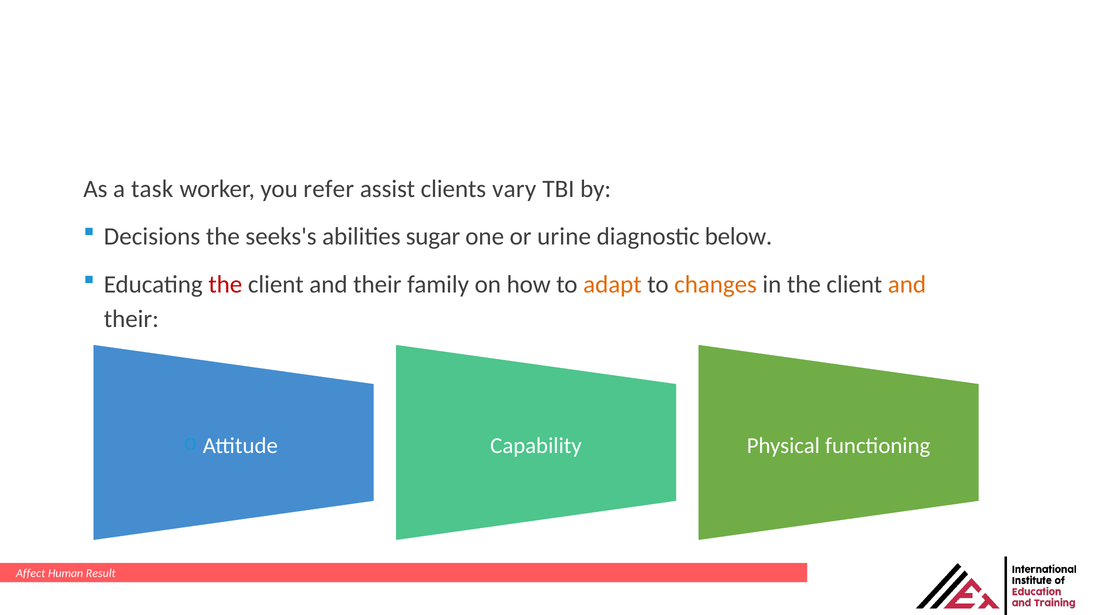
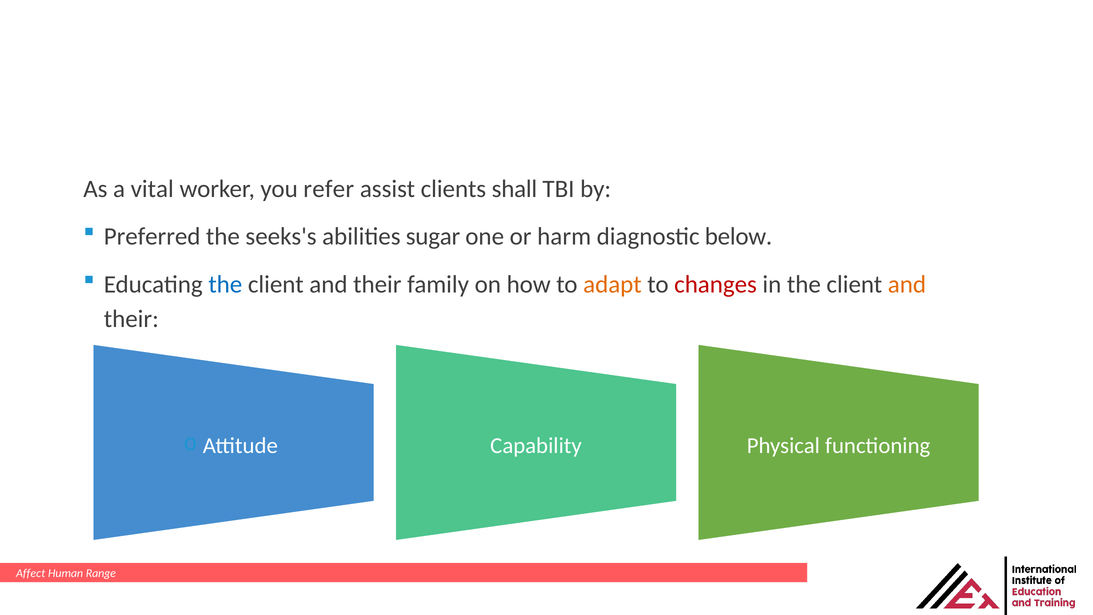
task: task -> vital
vary: vary -> shall
Decisions: Decisions -> Preferred
urine: urine -> harm
the at (225, 285) colour: red -> blue
changes colour: orange -> red
Result: Result -> Range
